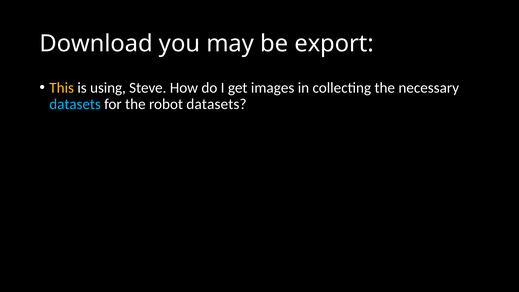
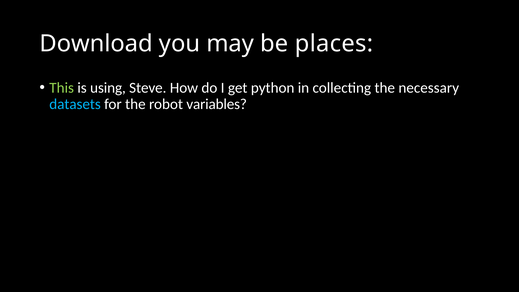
export: export -> places
This colour: yellow -> light green
images: images -> python
robot datasets: datasets -> variables
